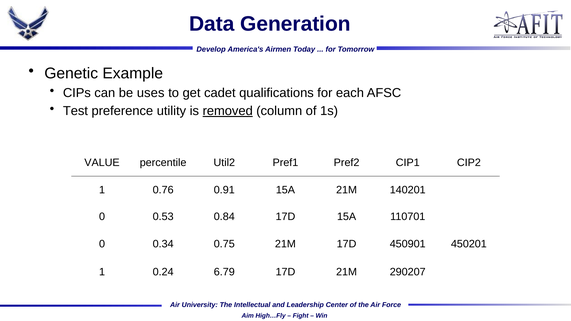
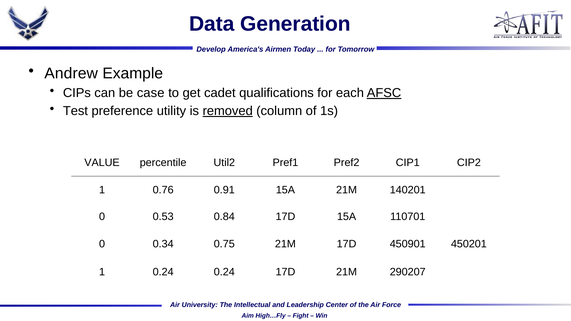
Genetic: Genetic -> Andrew
uses: uses -> case
AFSC underline: none -> present
0.24 6.79: 6.79 -> 0.24
